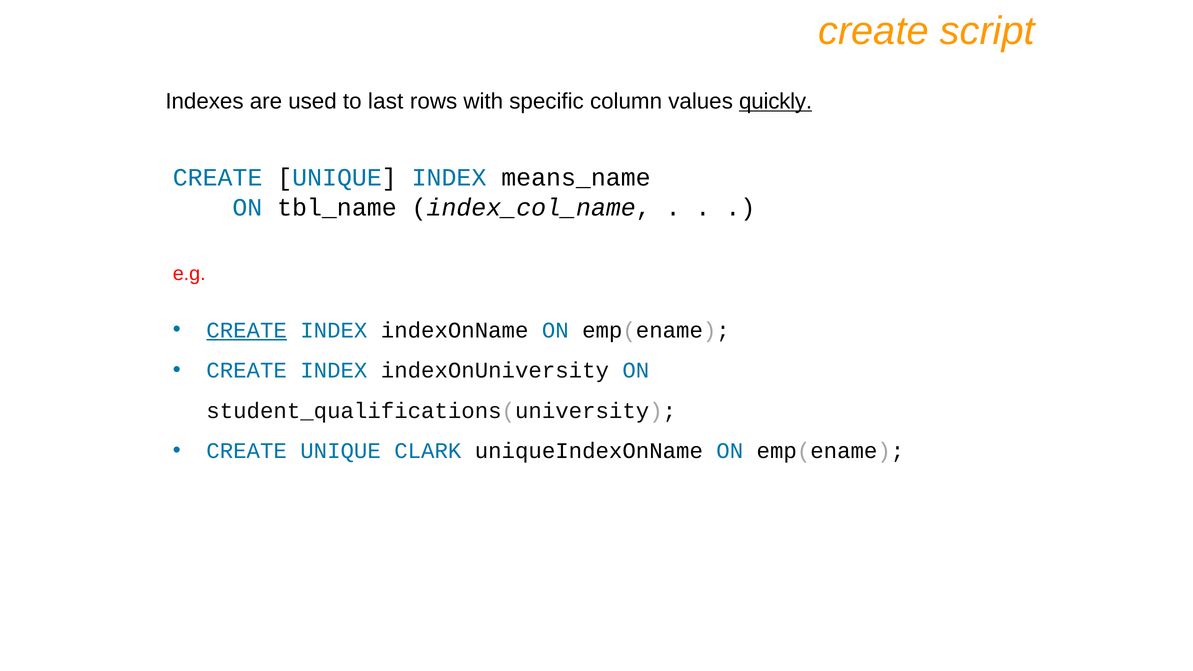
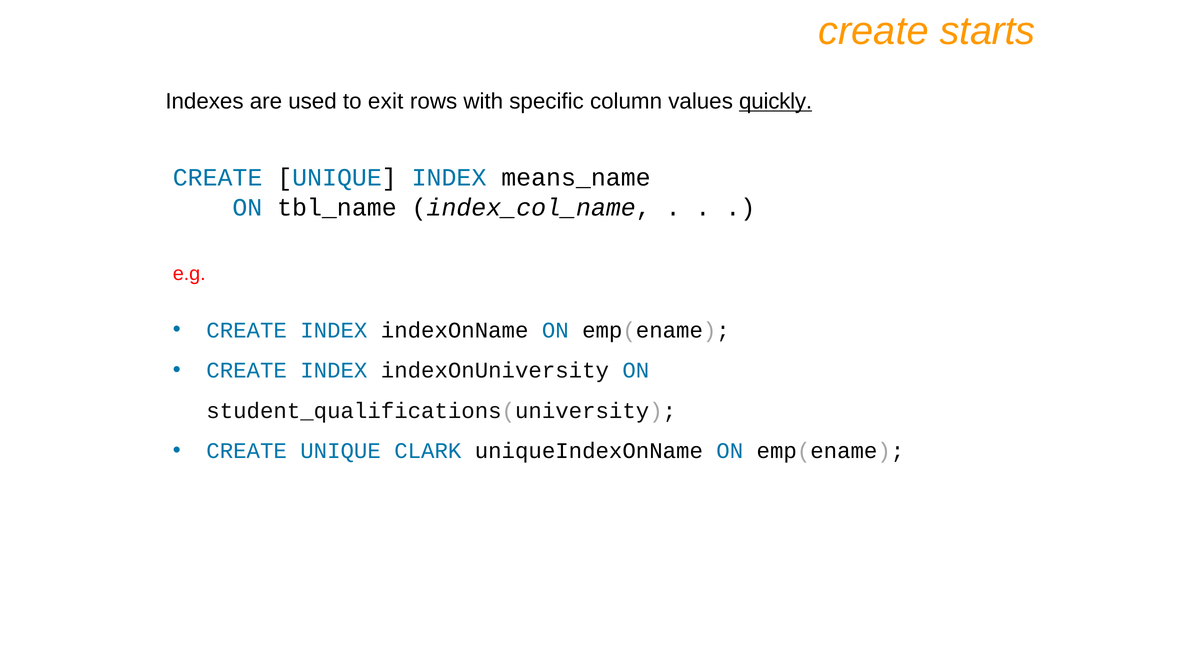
script: script -> starts
last: last -> exit
CREATE at (247, 330) underline: present -> none
